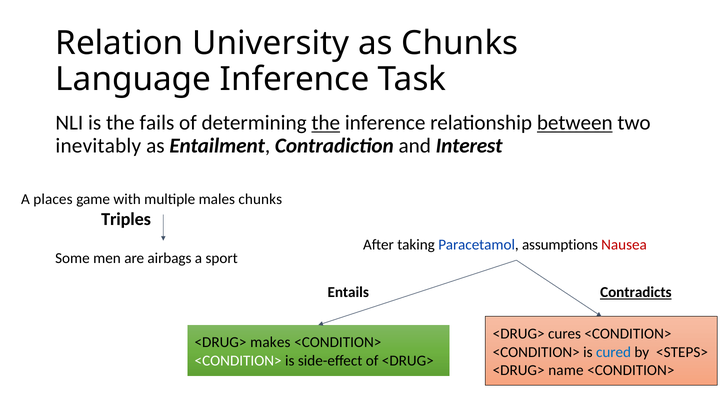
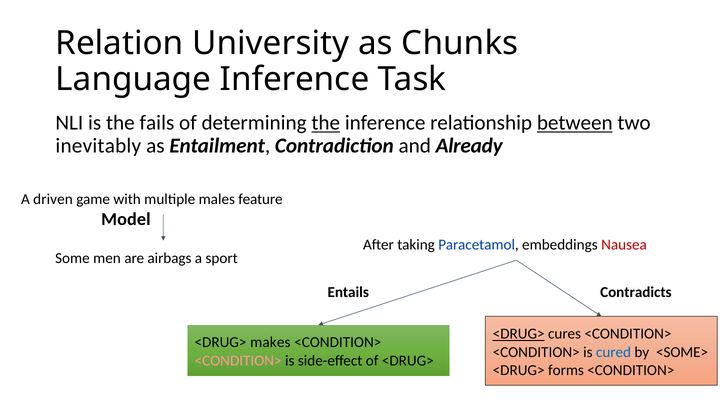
Interest: Interest -> Already
places: places -> driven
males chunks: chunks -> feature
Triples: Triples -> Model
assumptions: assumptions -> embeddings
Contradicts underline: present -> none
<DRUG> at (519, 334) underline: none -> present
<STEPS>: <STEPS> -> <SOME>
<CONDITION> at (238, 360) colour: white -> pink
name: name -> forms
